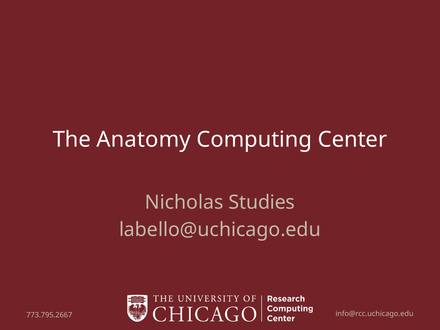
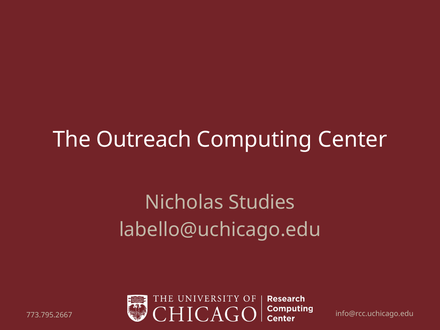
Anatomy: Anatomy -> Outreach
